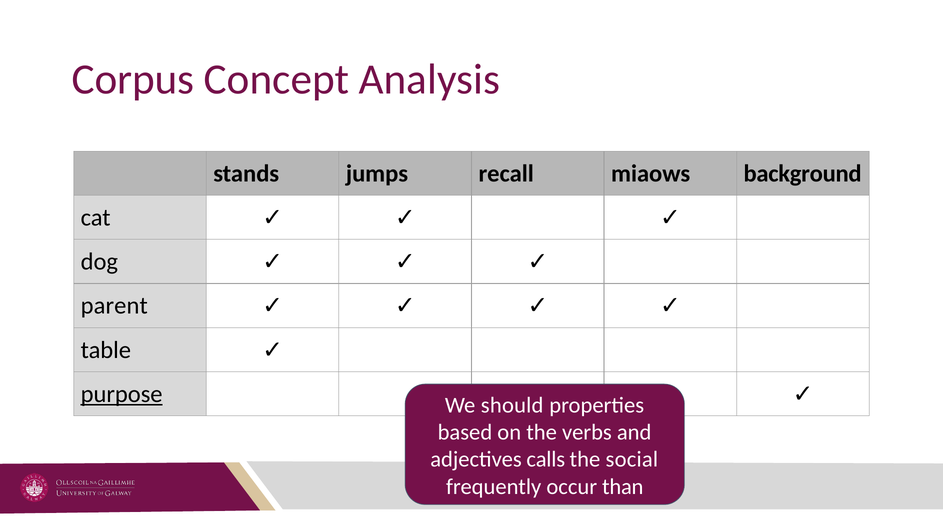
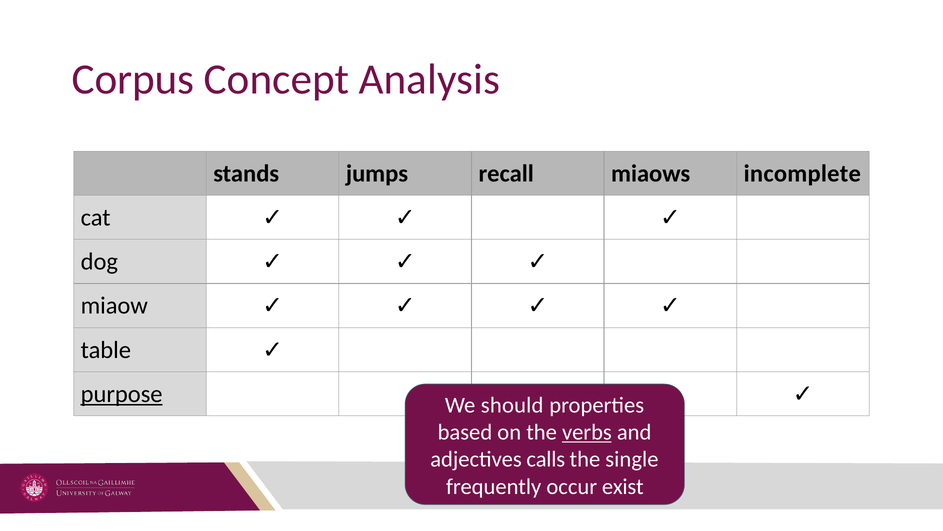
background: background -> incomplete
parent: parent -> miaow
verbs underline: none -> present
social: social -> single
than: than -> exist
